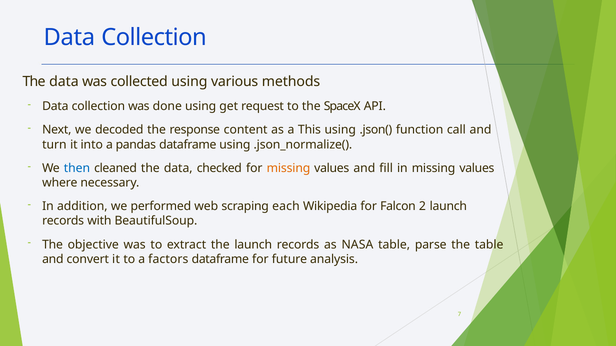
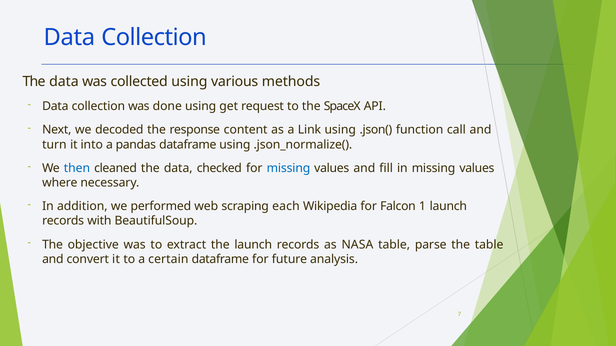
This: This -> Link
missing at (288, 168) colour: orange -> blue
2: 2 -> 1
factors: factors -> certain
